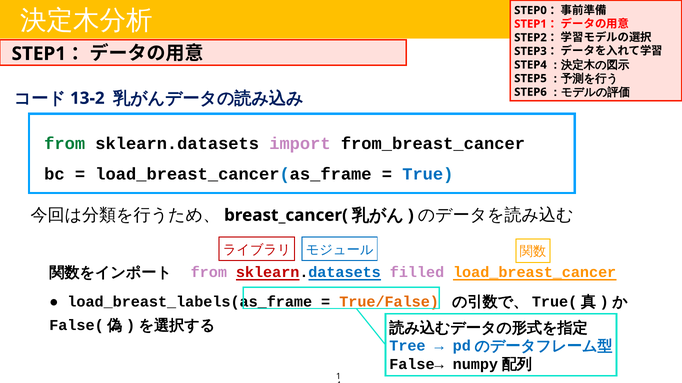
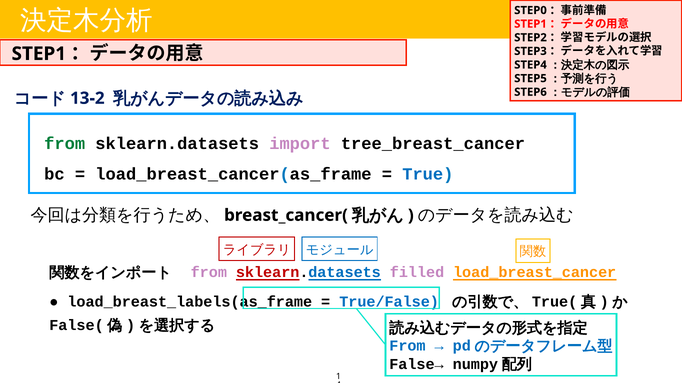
from_breast_cancer: from_breast_cancer -> tree_breast_cancer
True/False colour: orange -> blue
Tree at (407, 346): Tree -> From
